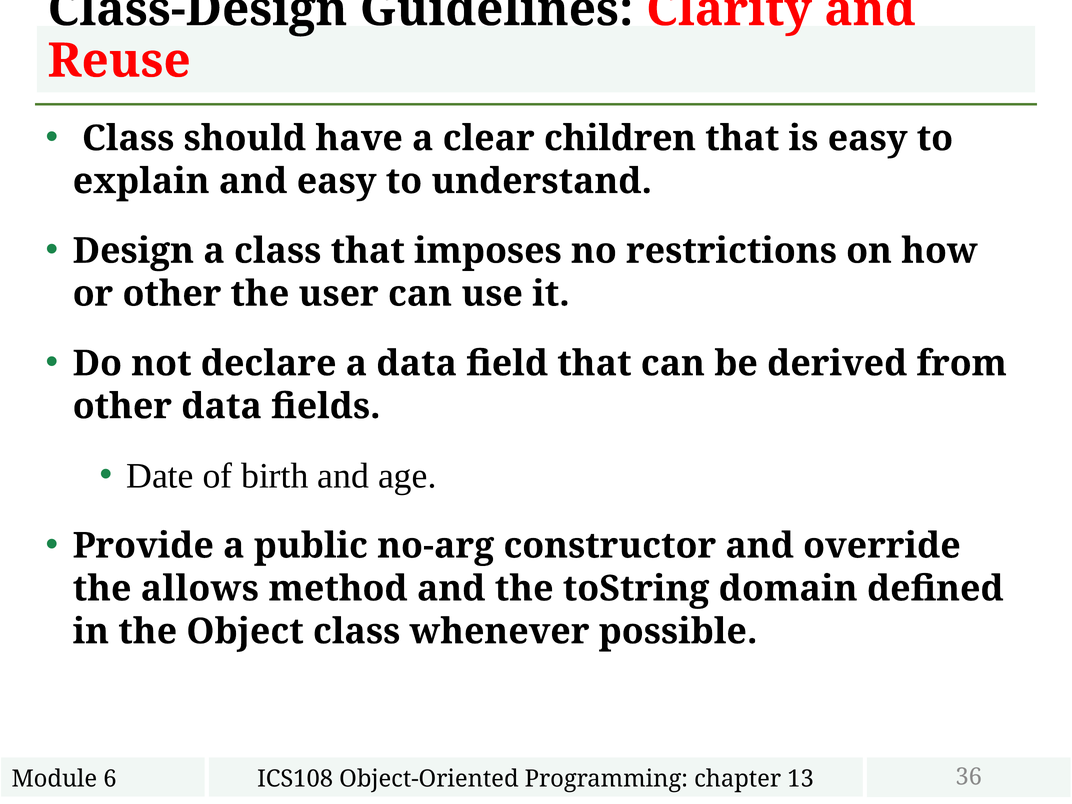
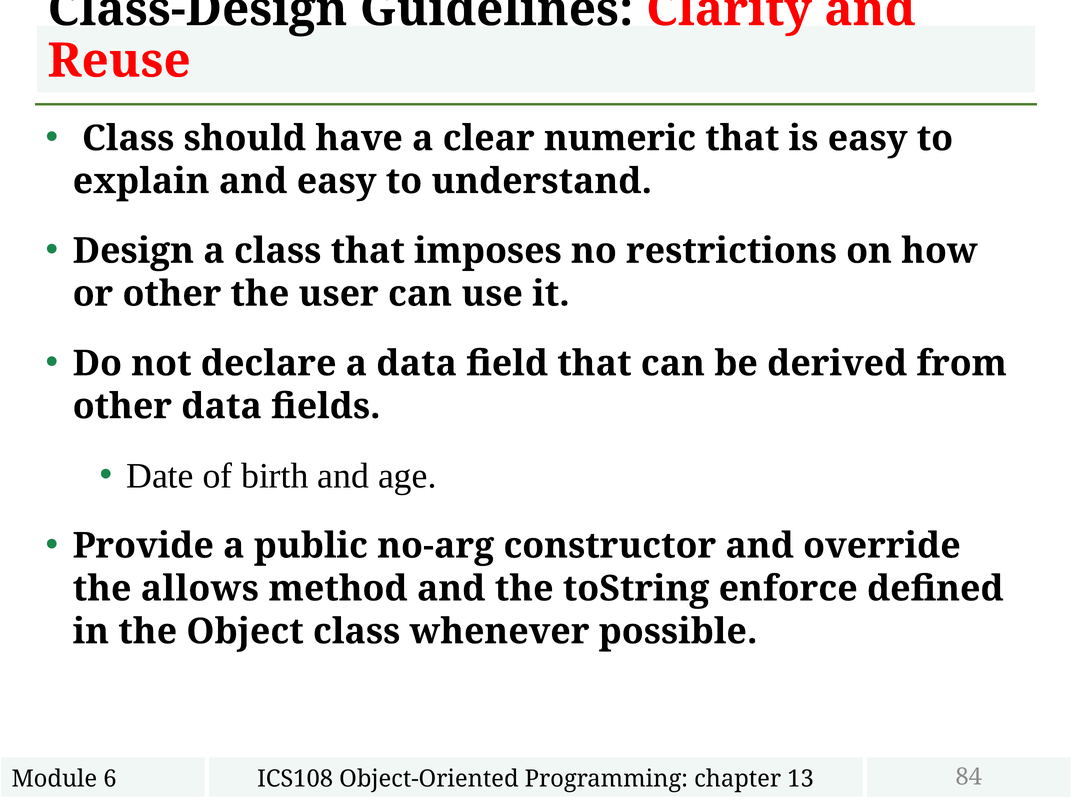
children: children -> numeric
domain: domain -> enforce
36: 36 -> 84
